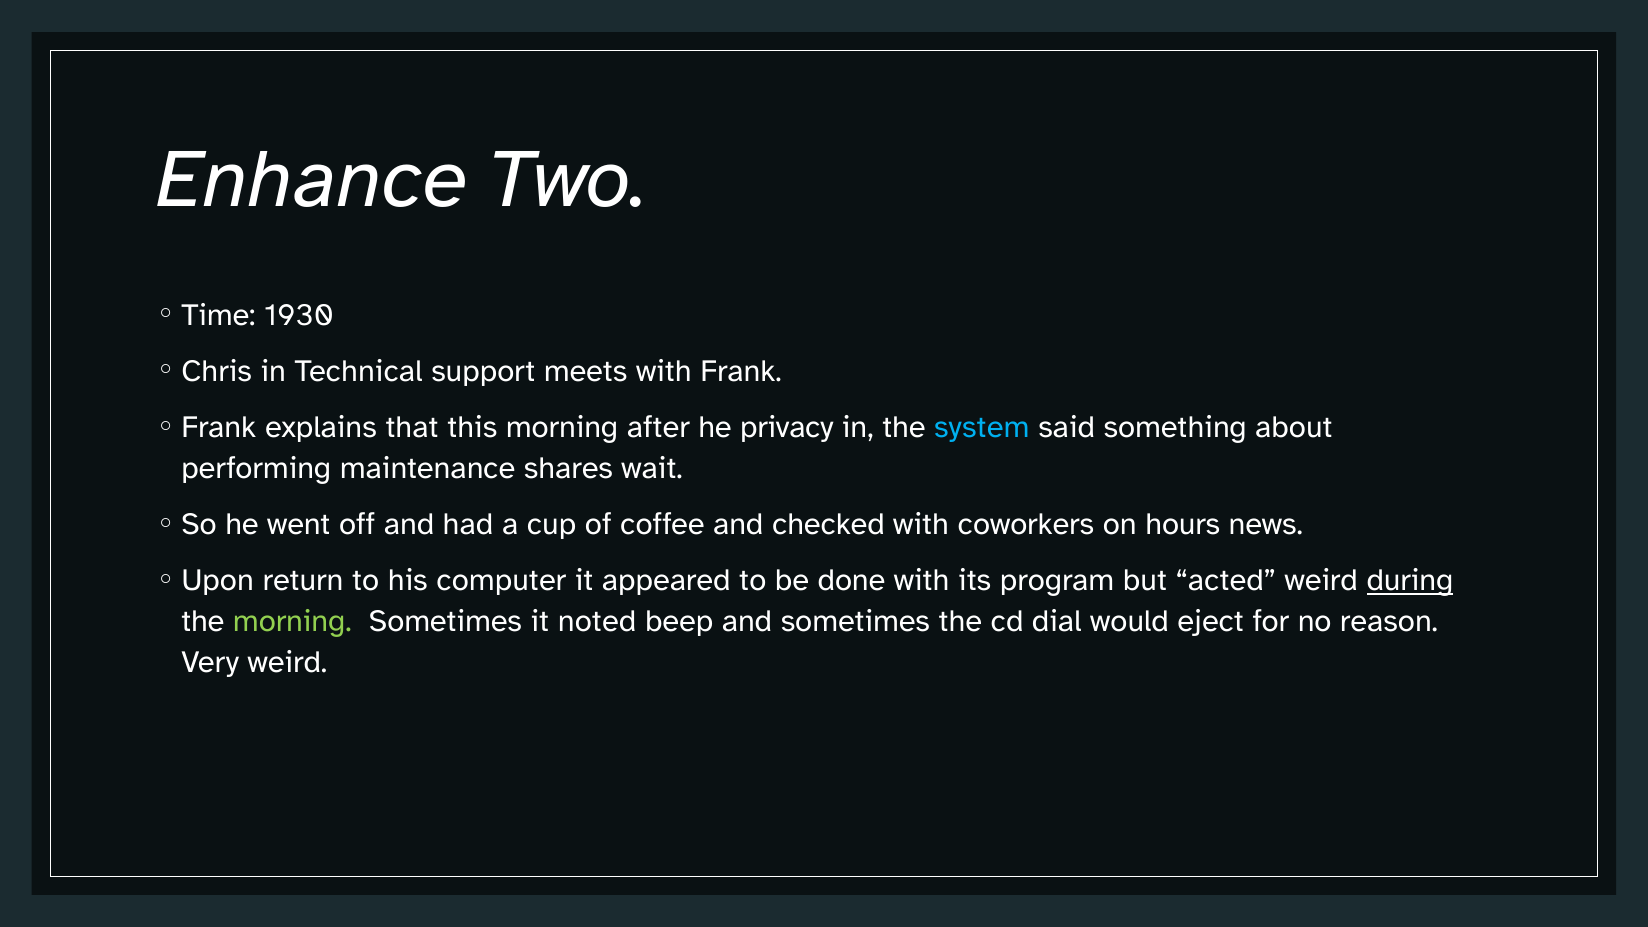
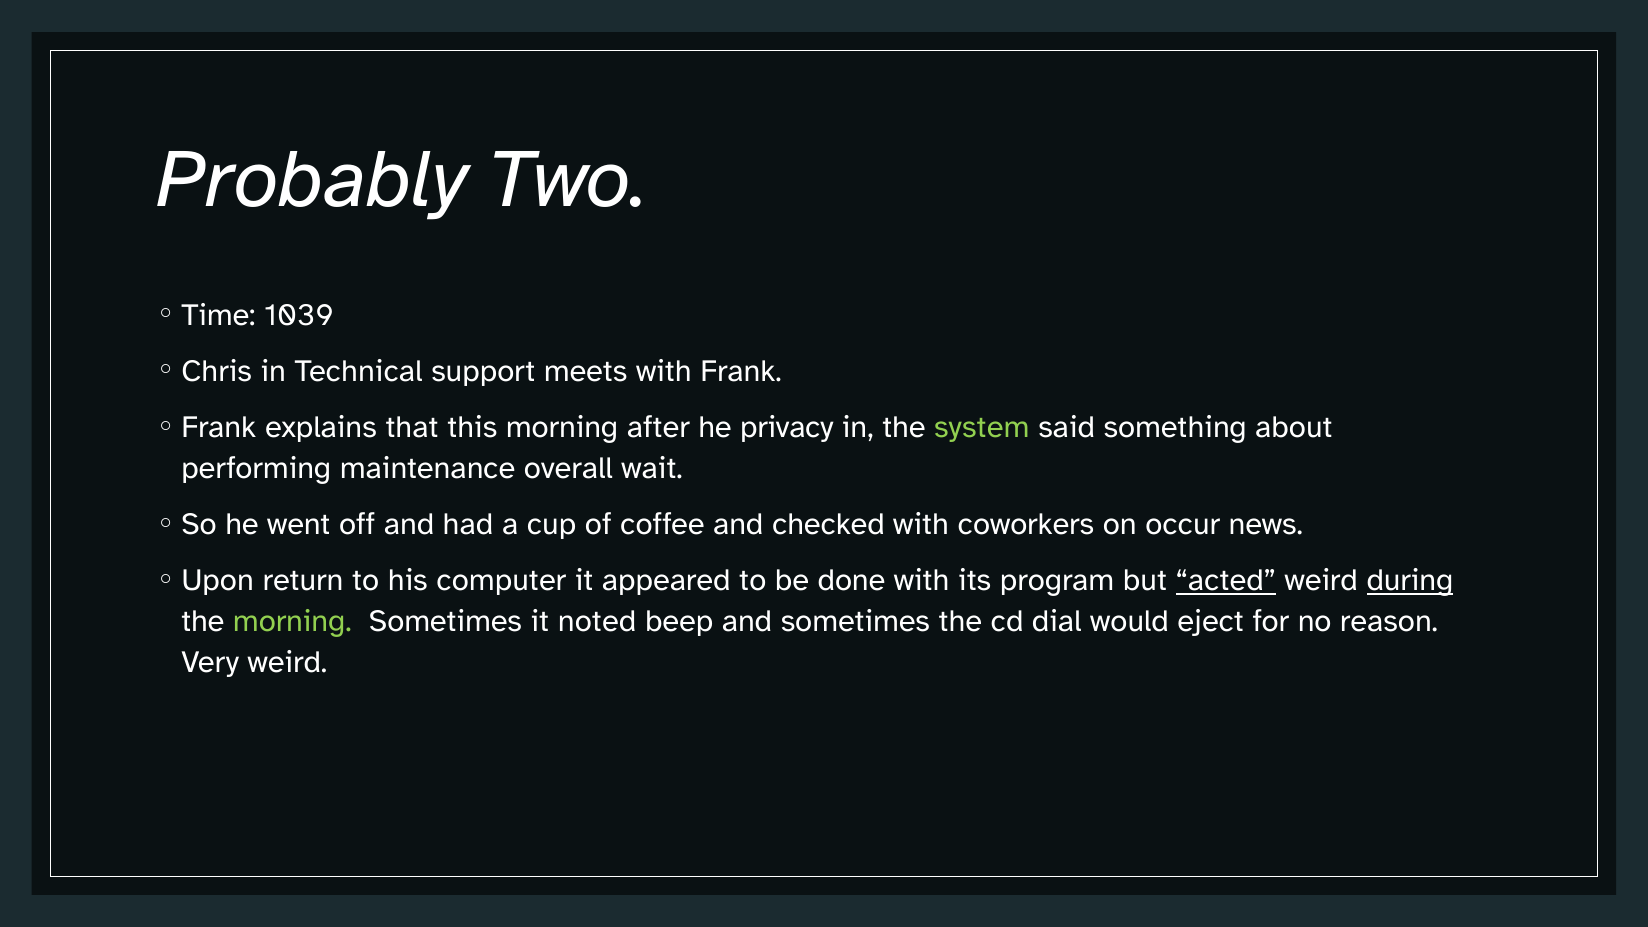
Enhance: Enhance -> Probably
1930: 1930 -> 1039
system colour: light blue -> light green
shares: shares -> overall
hours: hours -> occur
acted underline: none -> present
